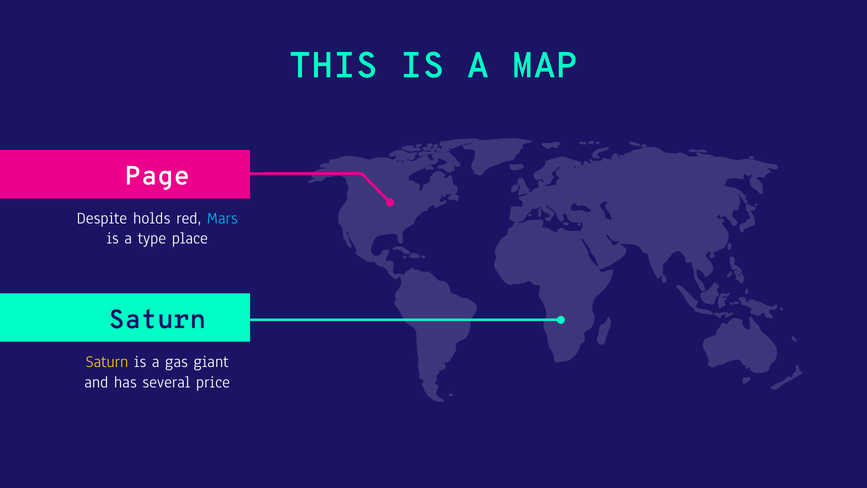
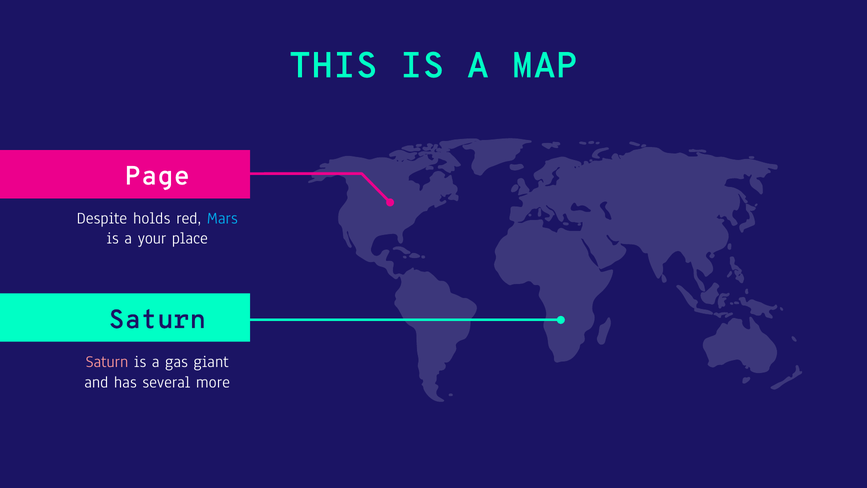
type: type -> your
Saturn at (107, 361) colour: yellow -> pink
price: price -> more
